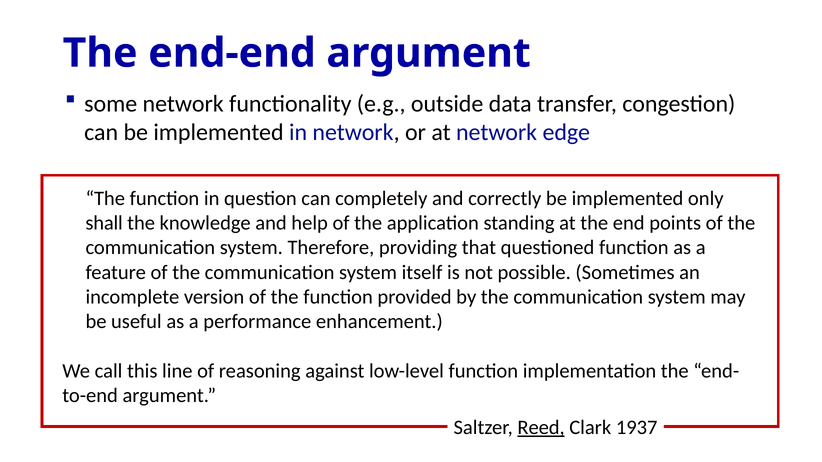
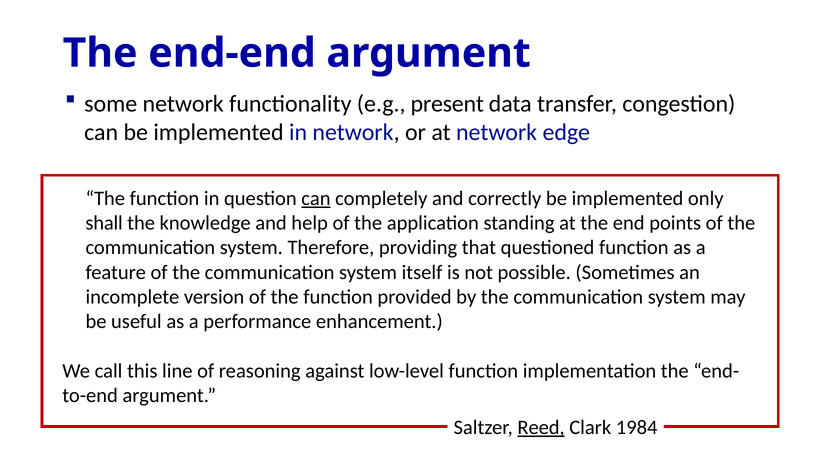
outside: outside -> present
can at (316, 199) underline: none -> present
1937: 1937 -> 1984
